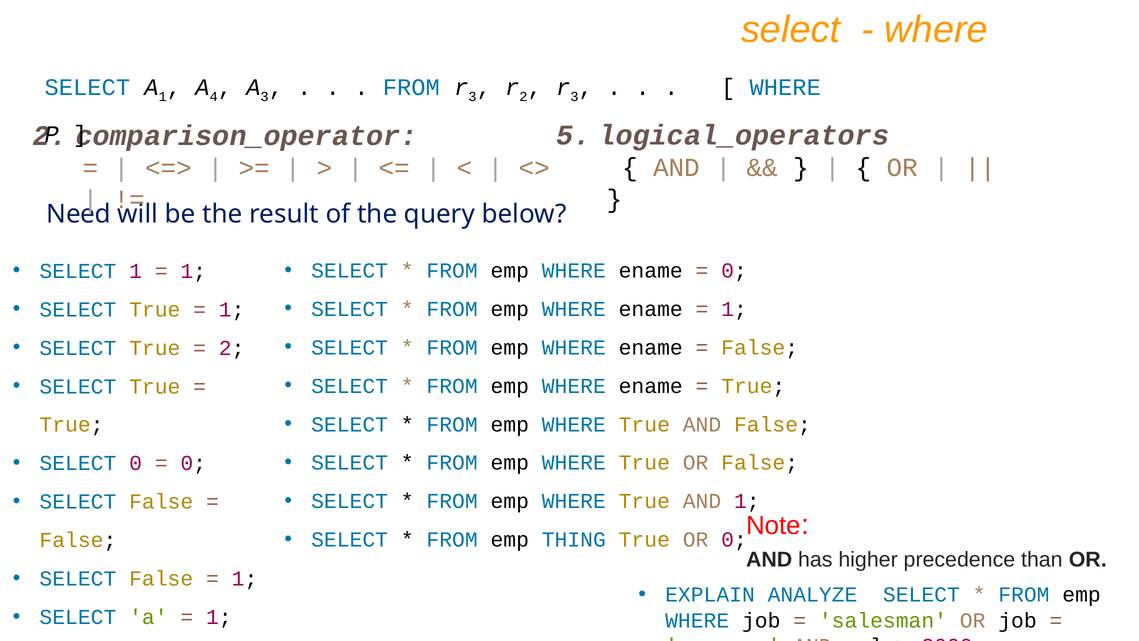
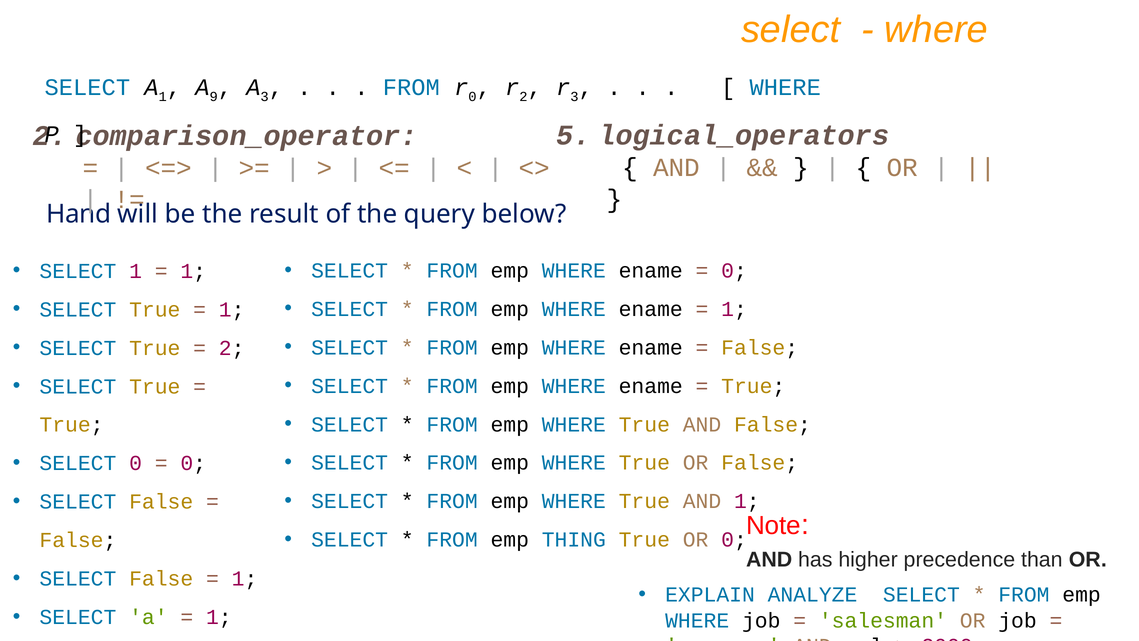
4: 4 -> 9
3 at (472, 97): 3 -> 0
Need: Need -> Hand
